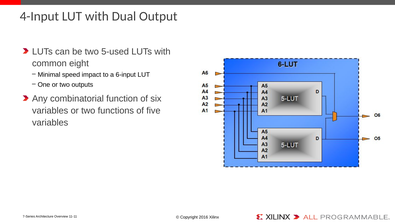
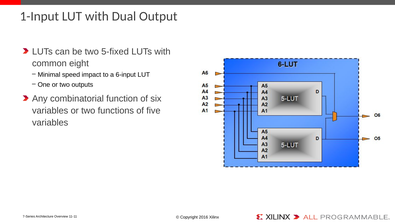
4-Input: 4-Input -> 1-Input
5-used: 5-used -> 5-fixed
